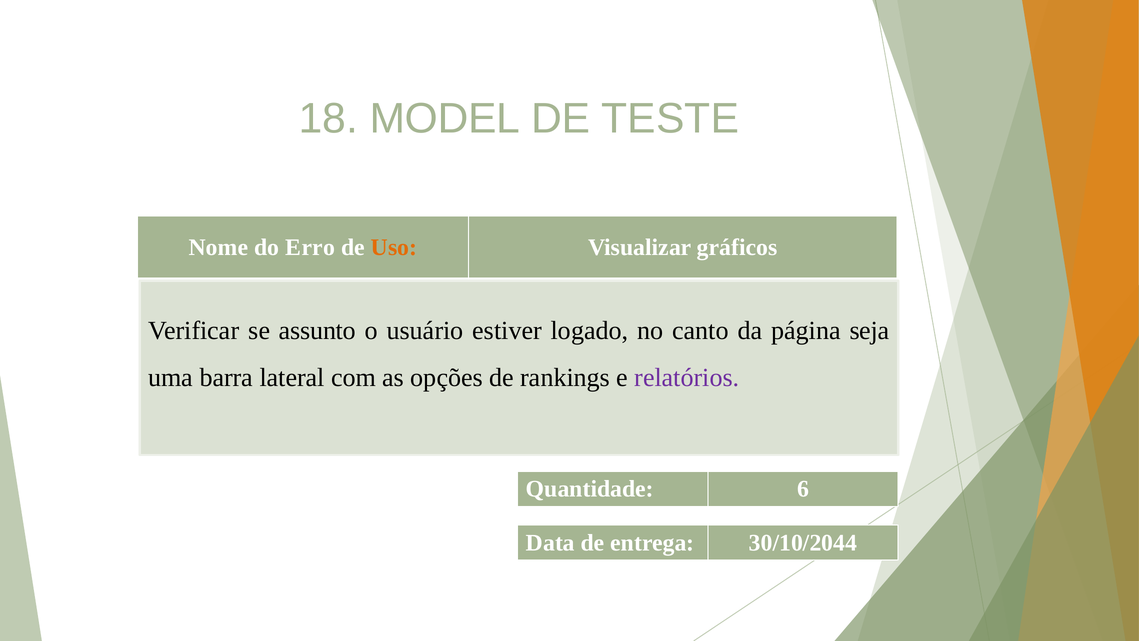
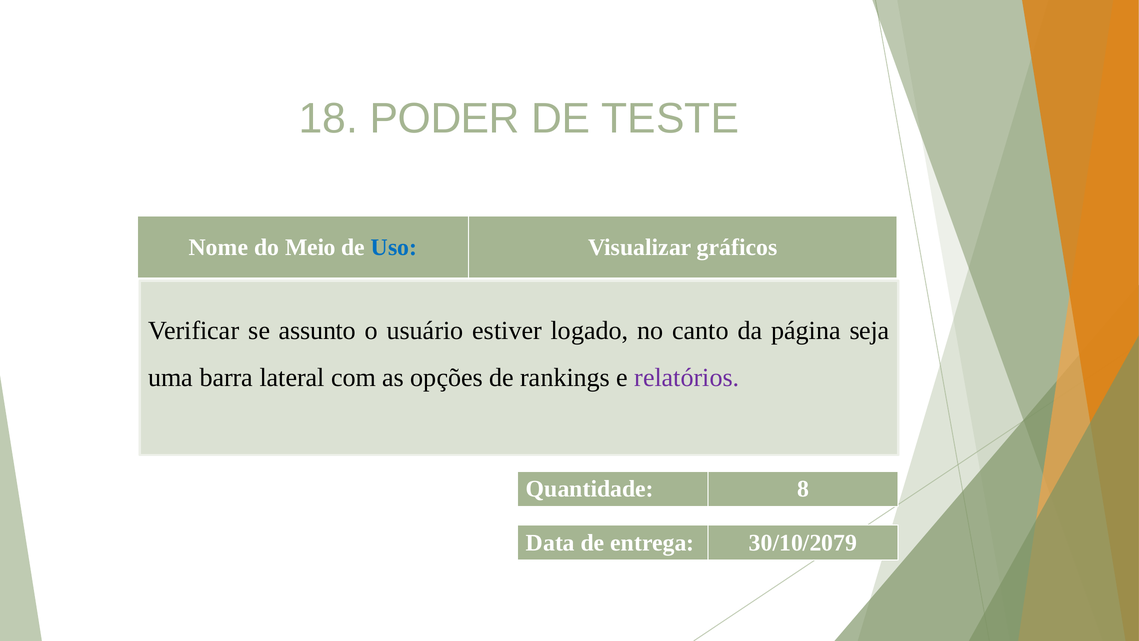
MODEL: MODEL -> PODER
Erro: Erro -> Meio
Uso colour: orange -> blue
6: 6 -> 8
30/10/2044: 30/10/2044 -> 30/10/2079
